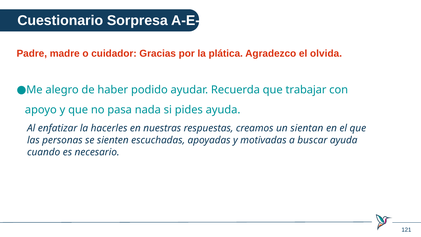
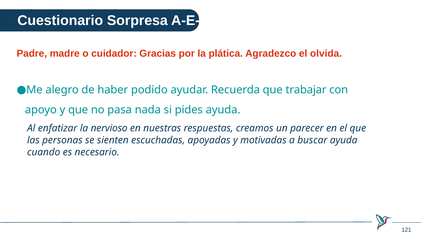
hacerles: hacerles -> nervioso
sientan: sientan -> parecer
